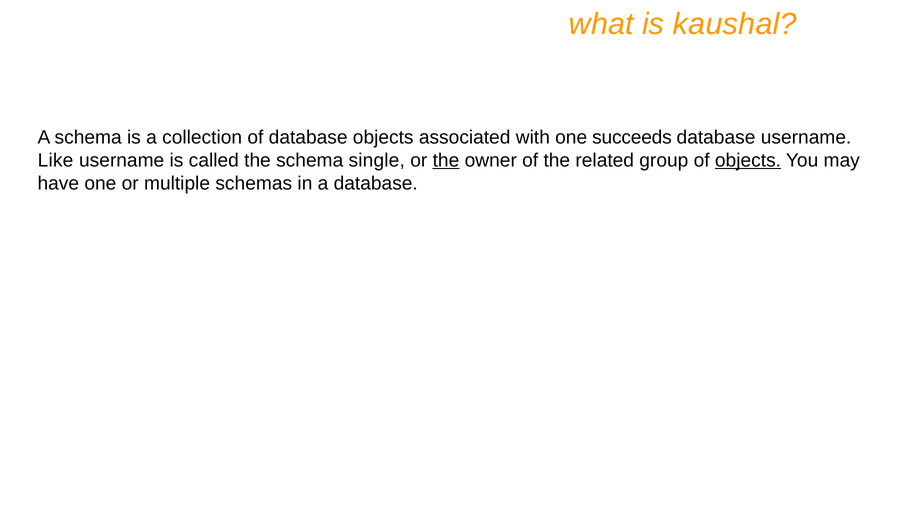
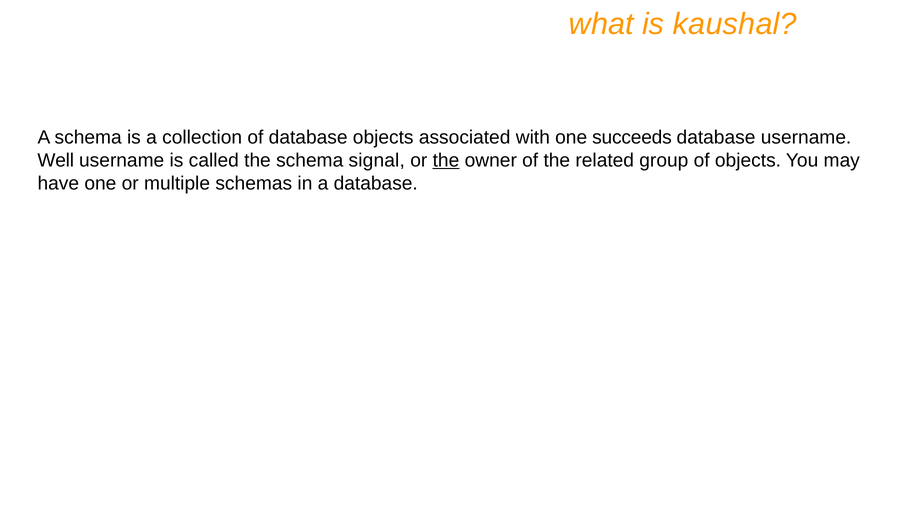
Like: Like -> Well
single: single -> signal
objects at (748, 160) underline: present -> none
